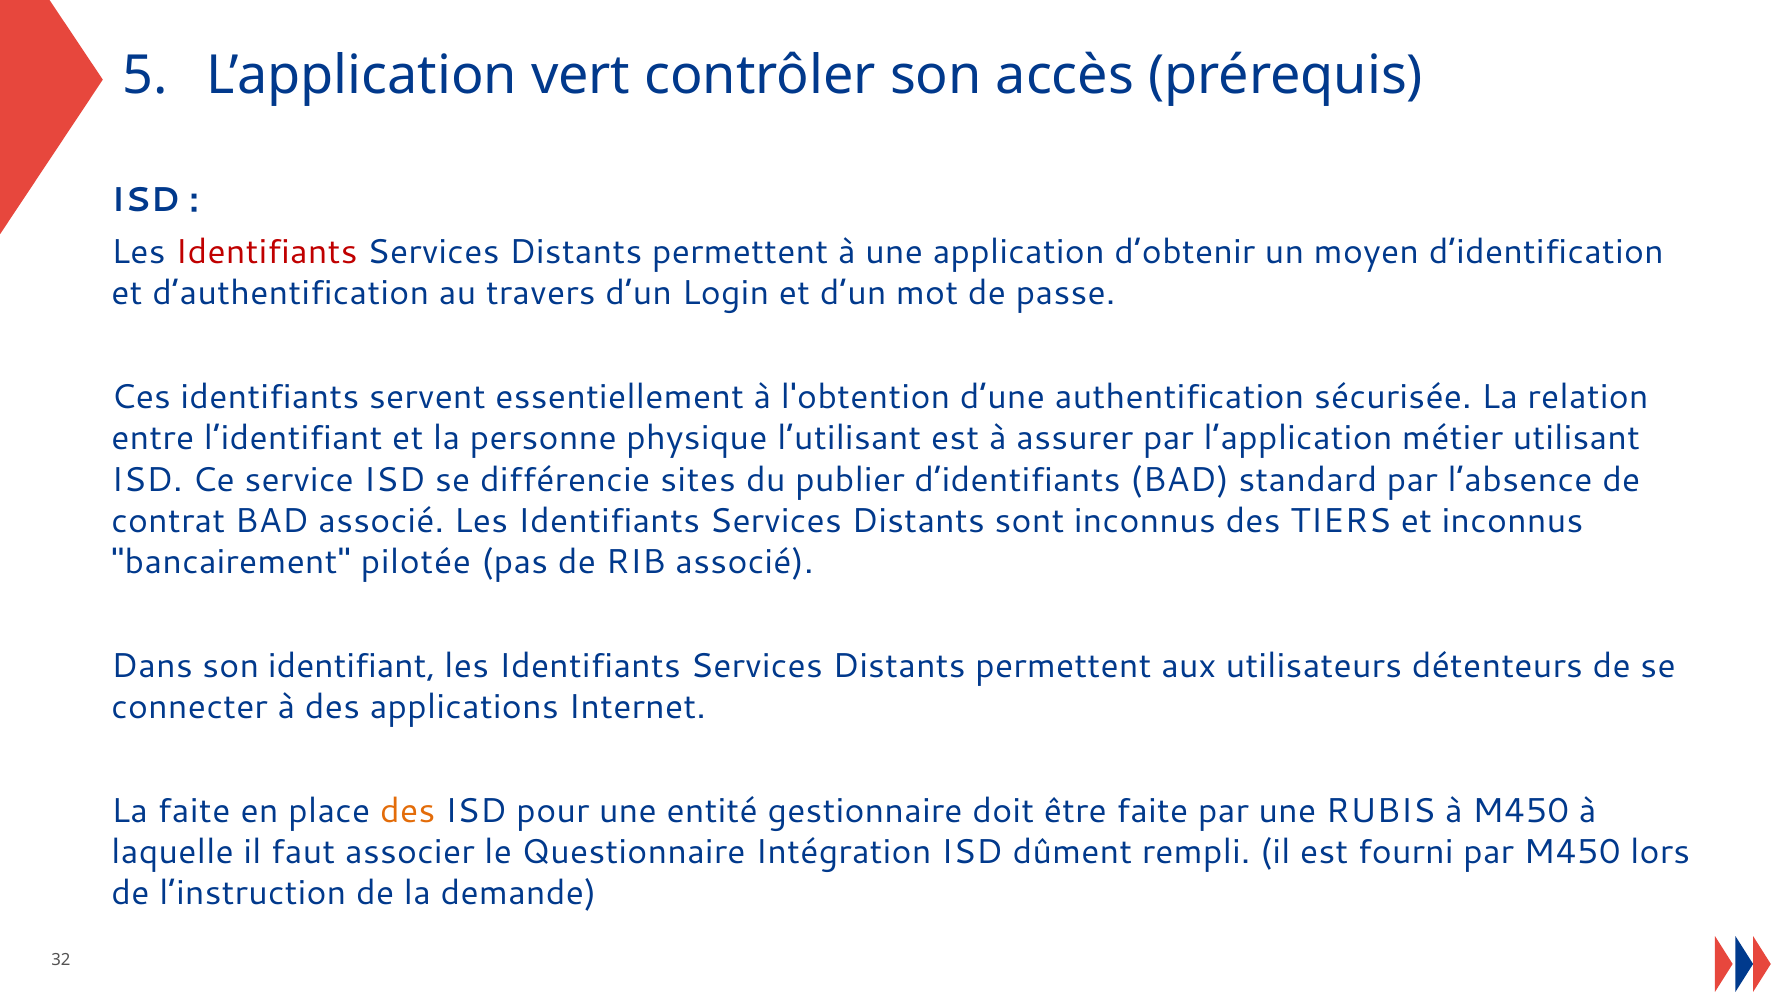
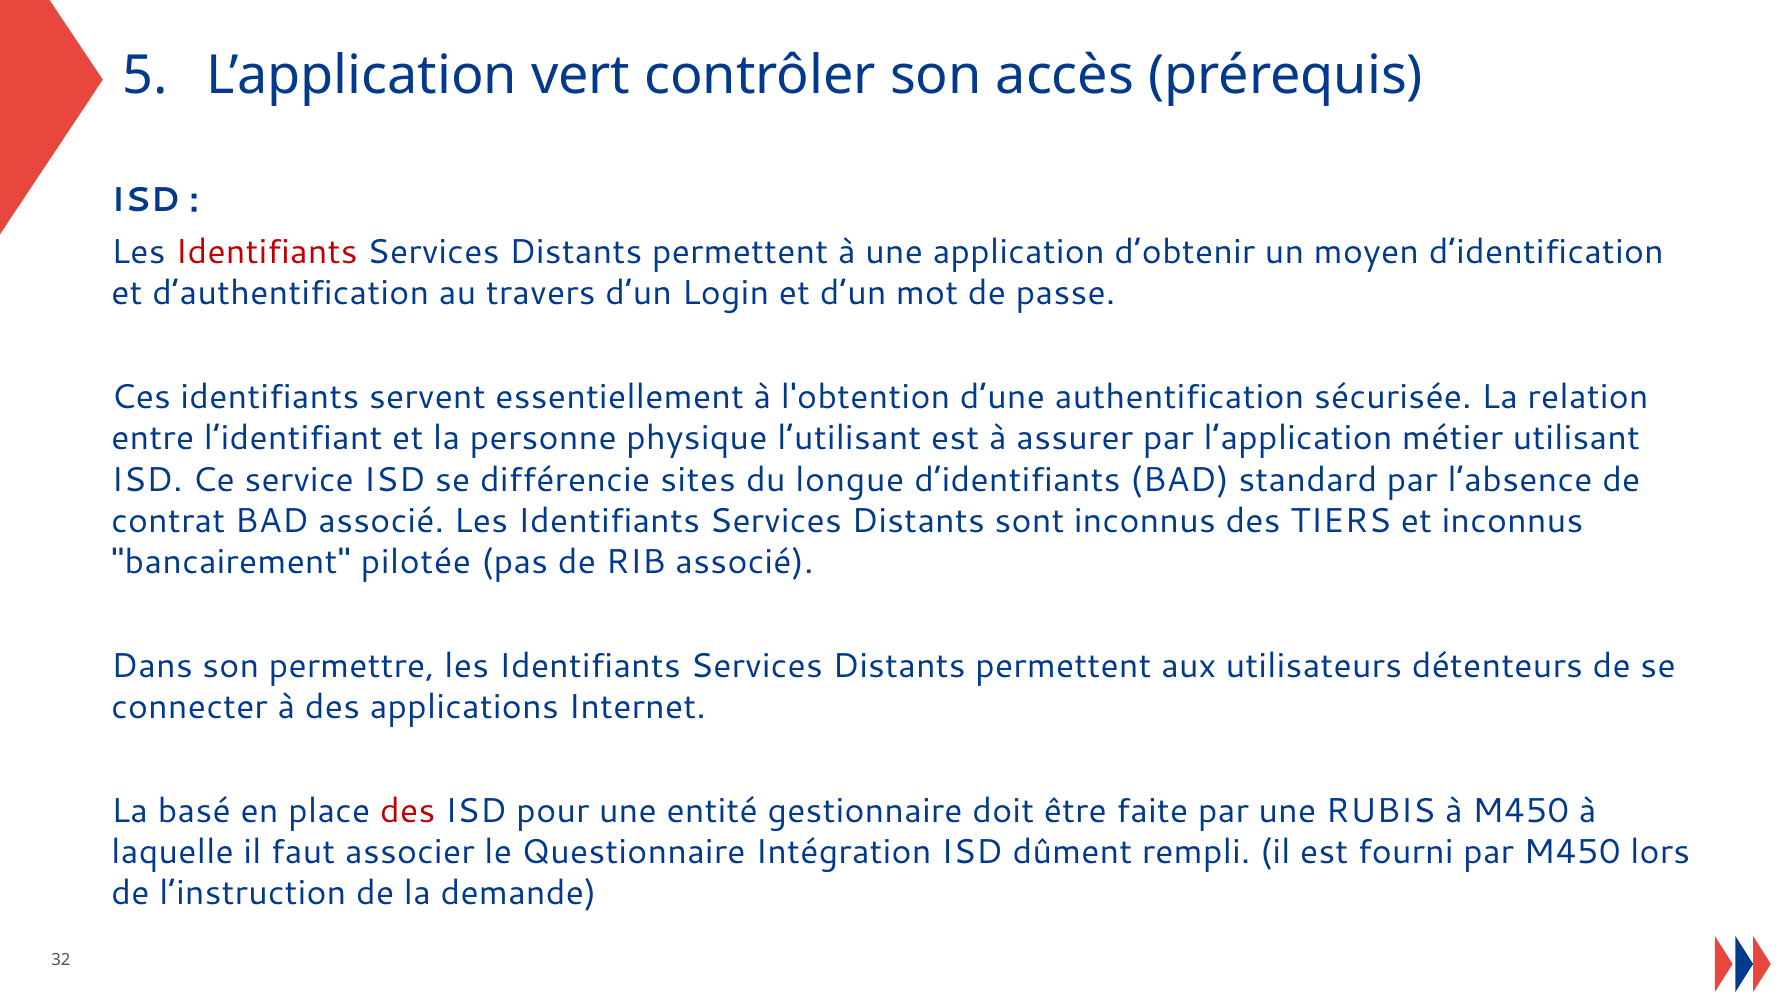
publier: publier -> longue
identifiant: identifiant -> permettre
La faite: faite -> basé
des at (408, 811) colour: orange -> red
